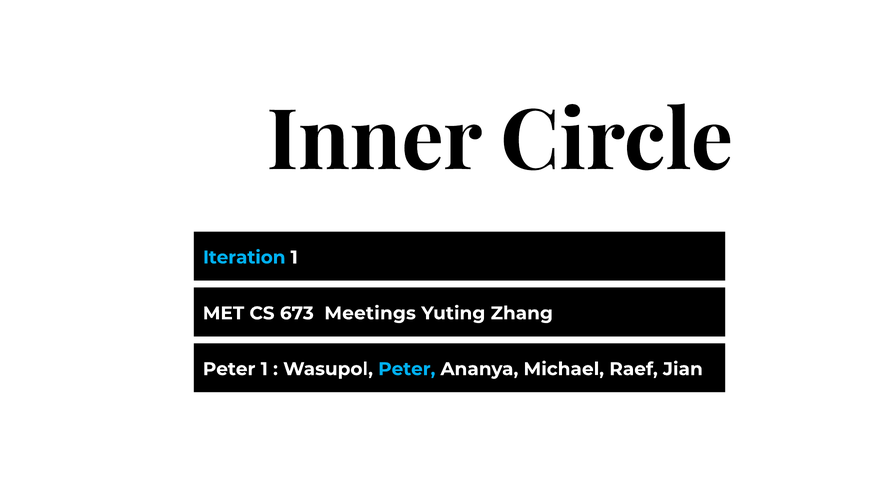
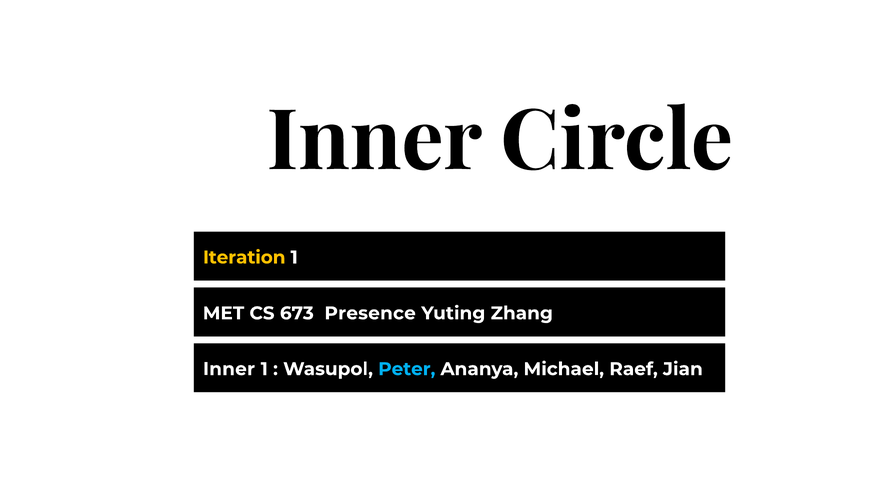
Iteration colour: light blue -> yellow
Meetings: Meetings -> Presence
Peter at (229, 369): Peter -> Inner
